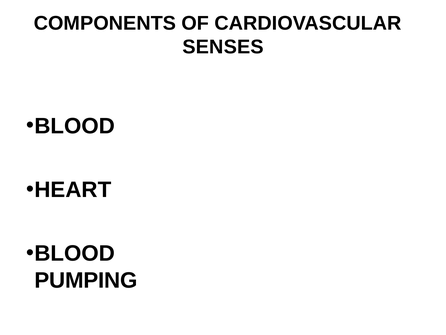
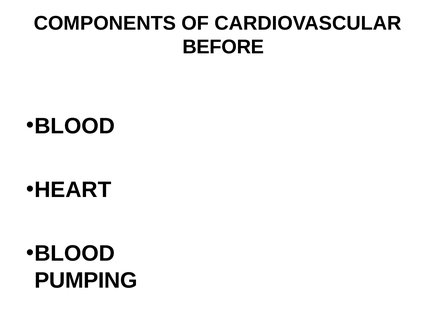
SENSES: SENSES -> BEFORE
